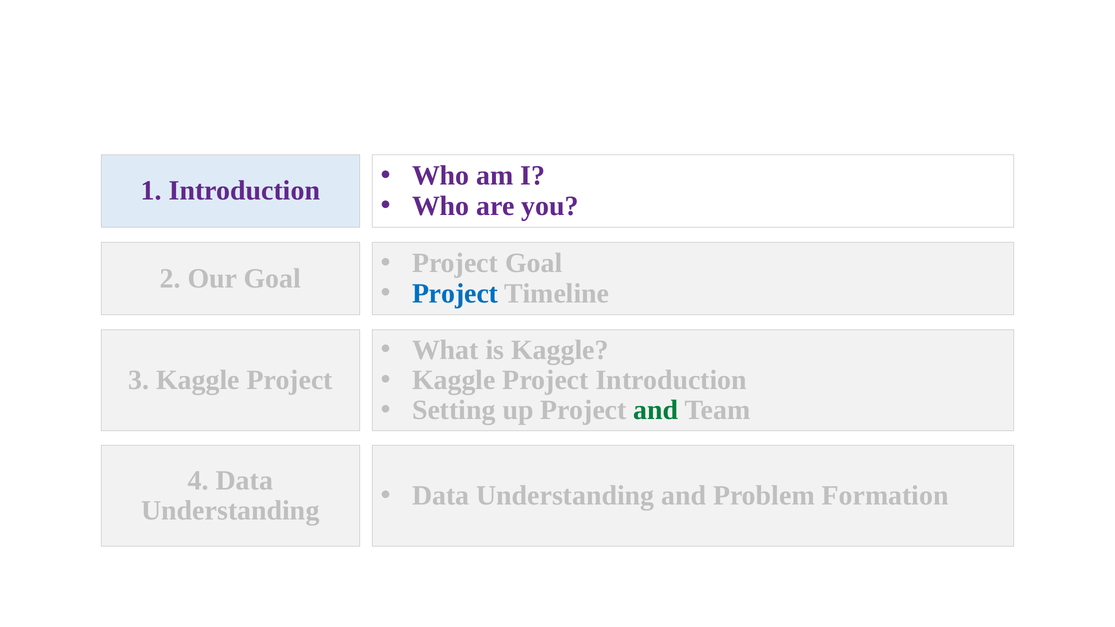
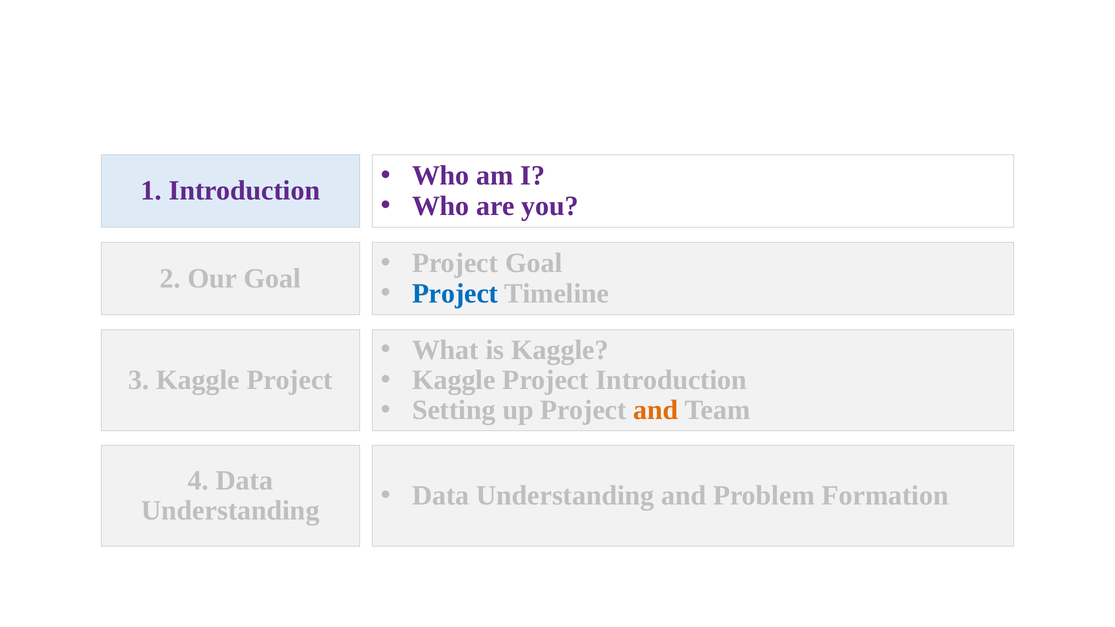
and at (656, 410) colour: green -> orange
